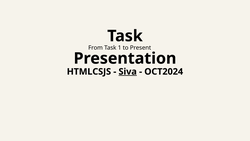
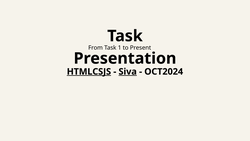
HTMLCSJS underline: none -> present
